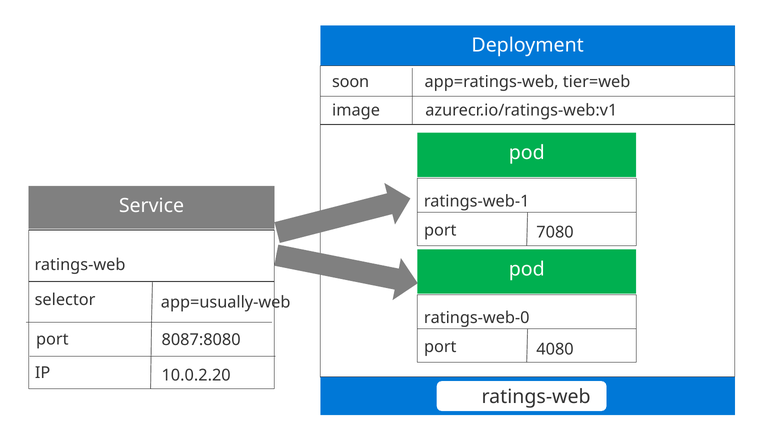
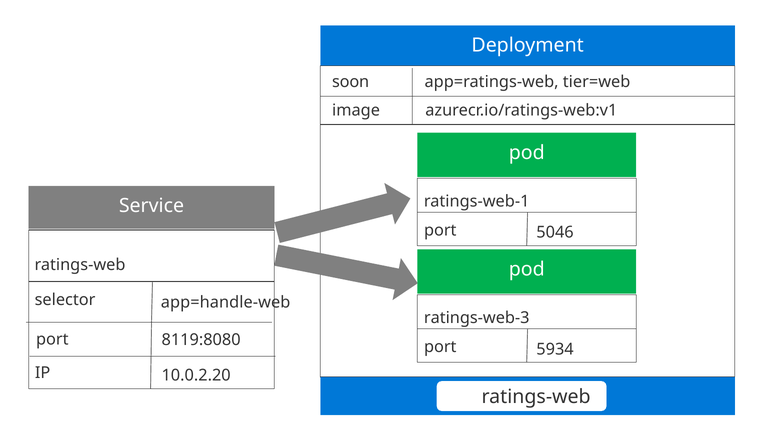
7080: 7080 -> 5046
app=usually-web: app=usually-web -> app=handle-web
ratings-web-0: ratings-web-0 -> ratings-web-3
8087:8080: 8087:8080 -> 8119:8080
4080: 4080 -> 5934
